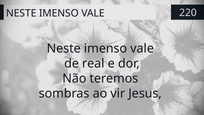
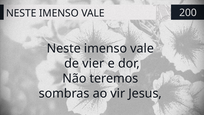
220: 220 -> 200
real: real -> vier
